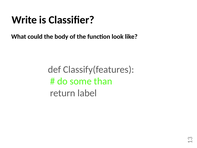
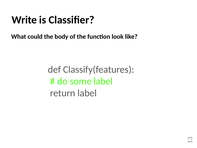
some than: than -> label
